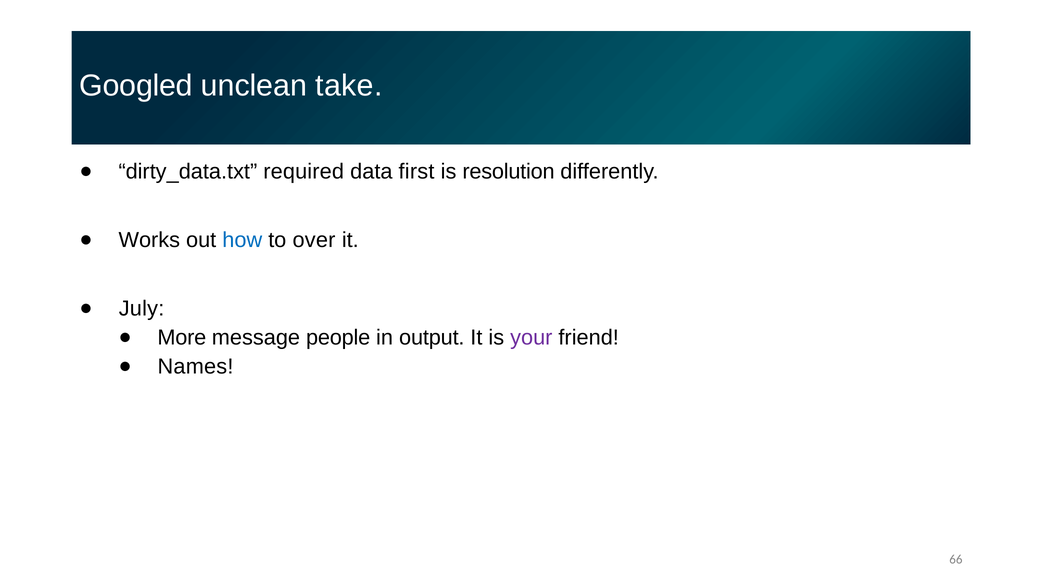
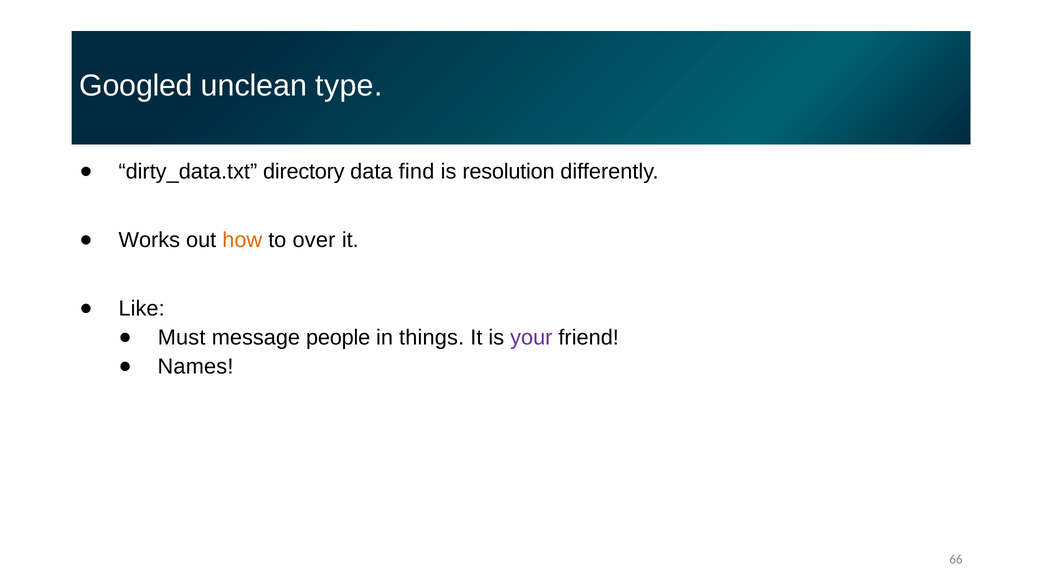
take: take -> type
required: required -> directory
first: first -> find
how colour: blue -> orange
July: July -> Like
More: More -> Must
output: output -> things
